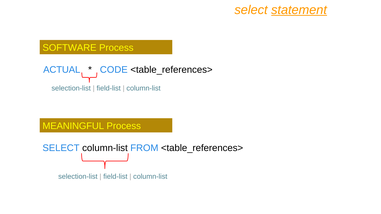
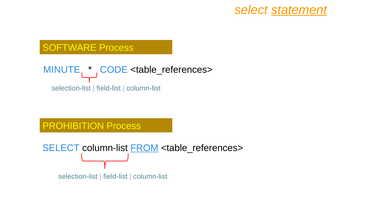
ACTUAL: ACTUAL -> MINUTE
MEANINGFUL: MEANINGFUL -> PROHIBITION
FROM underline: none -> present
